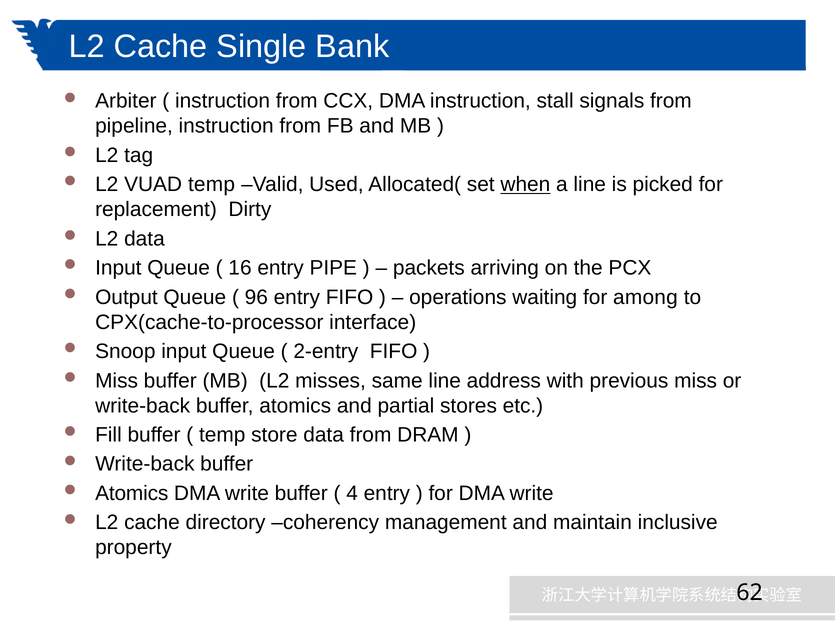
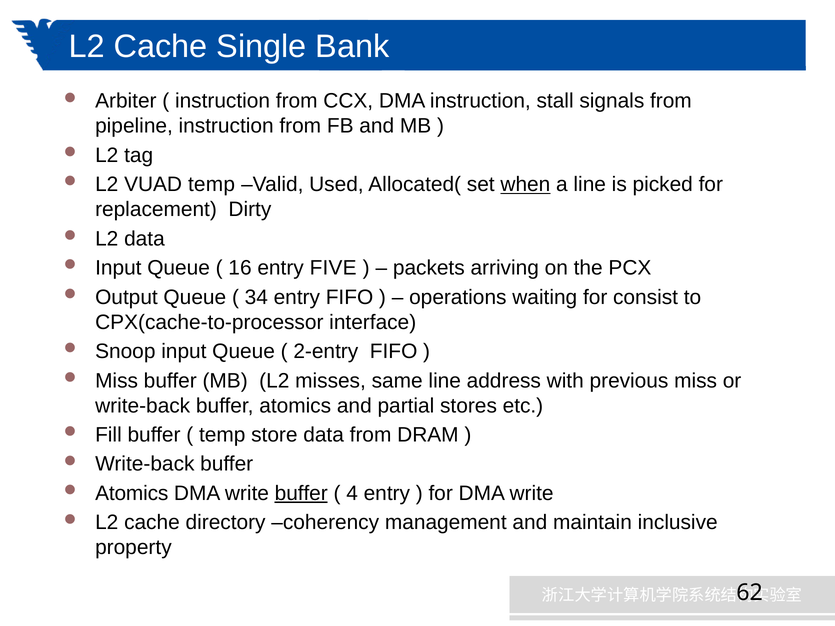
PIPE: PIPE -> FIVE
96: 96 -> 34
among: among -> consist
buffer at (301, 494) underline: none -> present
